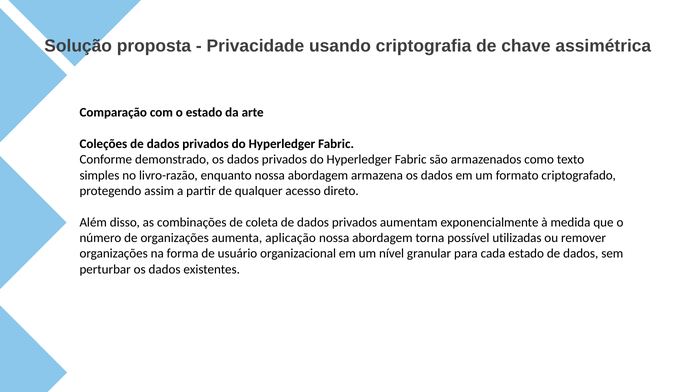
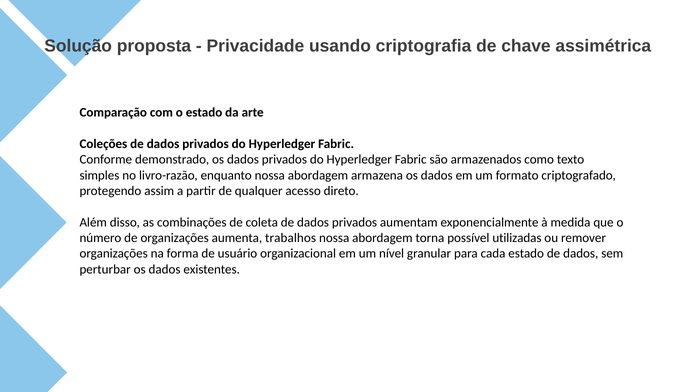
aplicação: aplicação -> trabalhos
